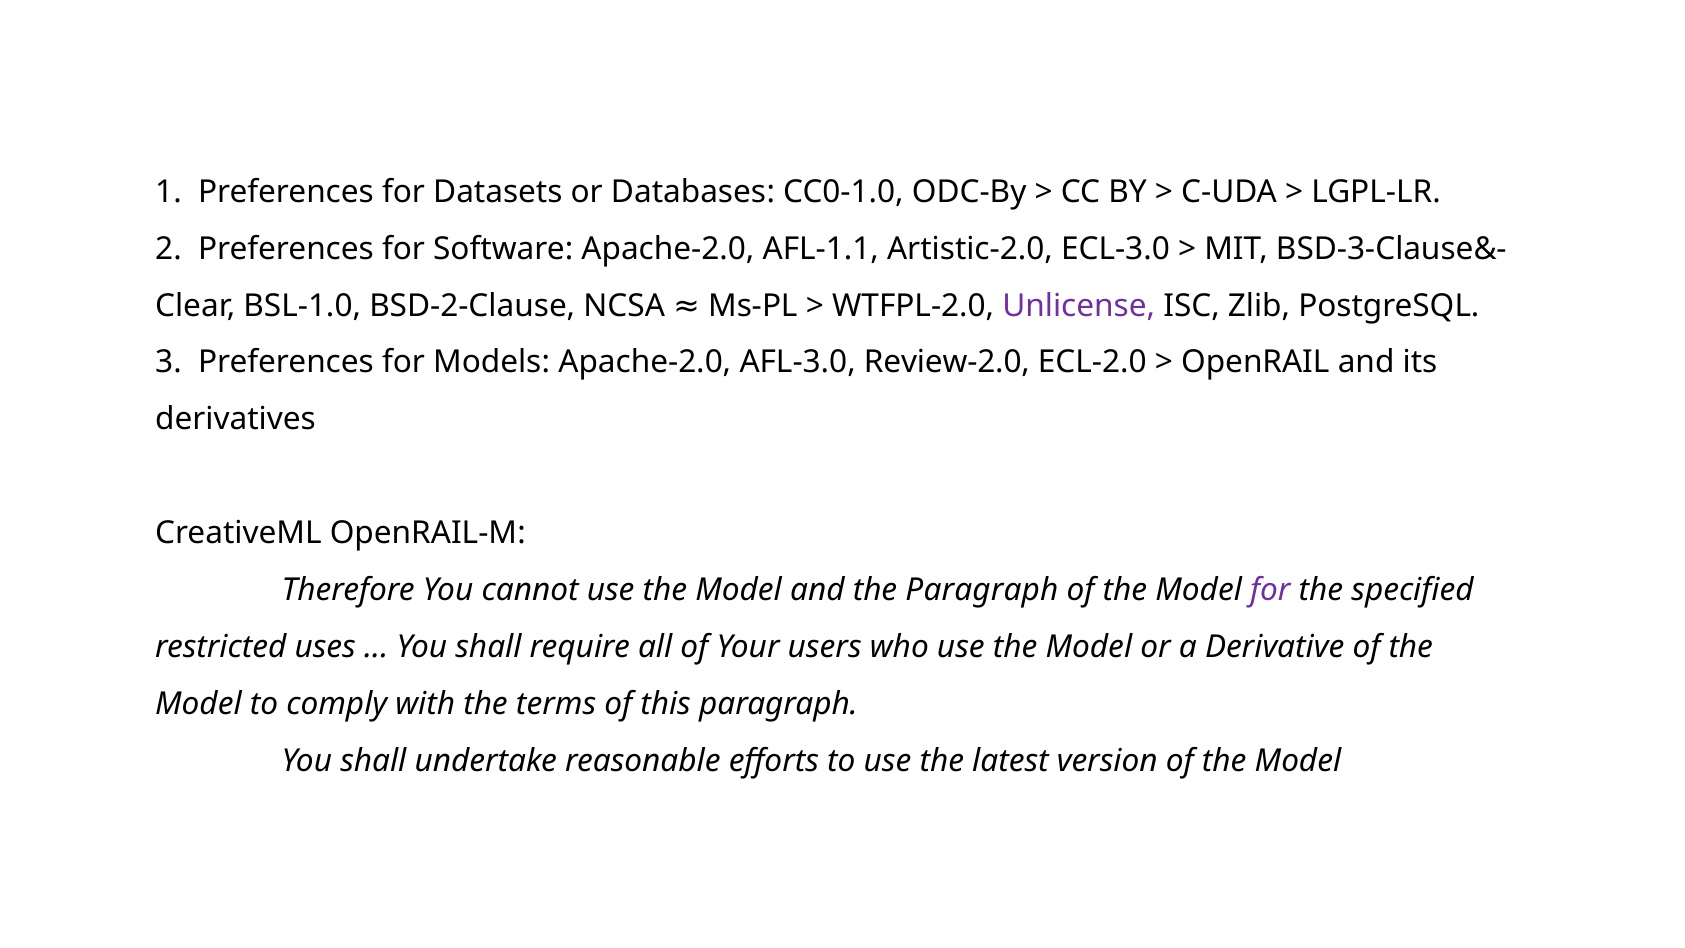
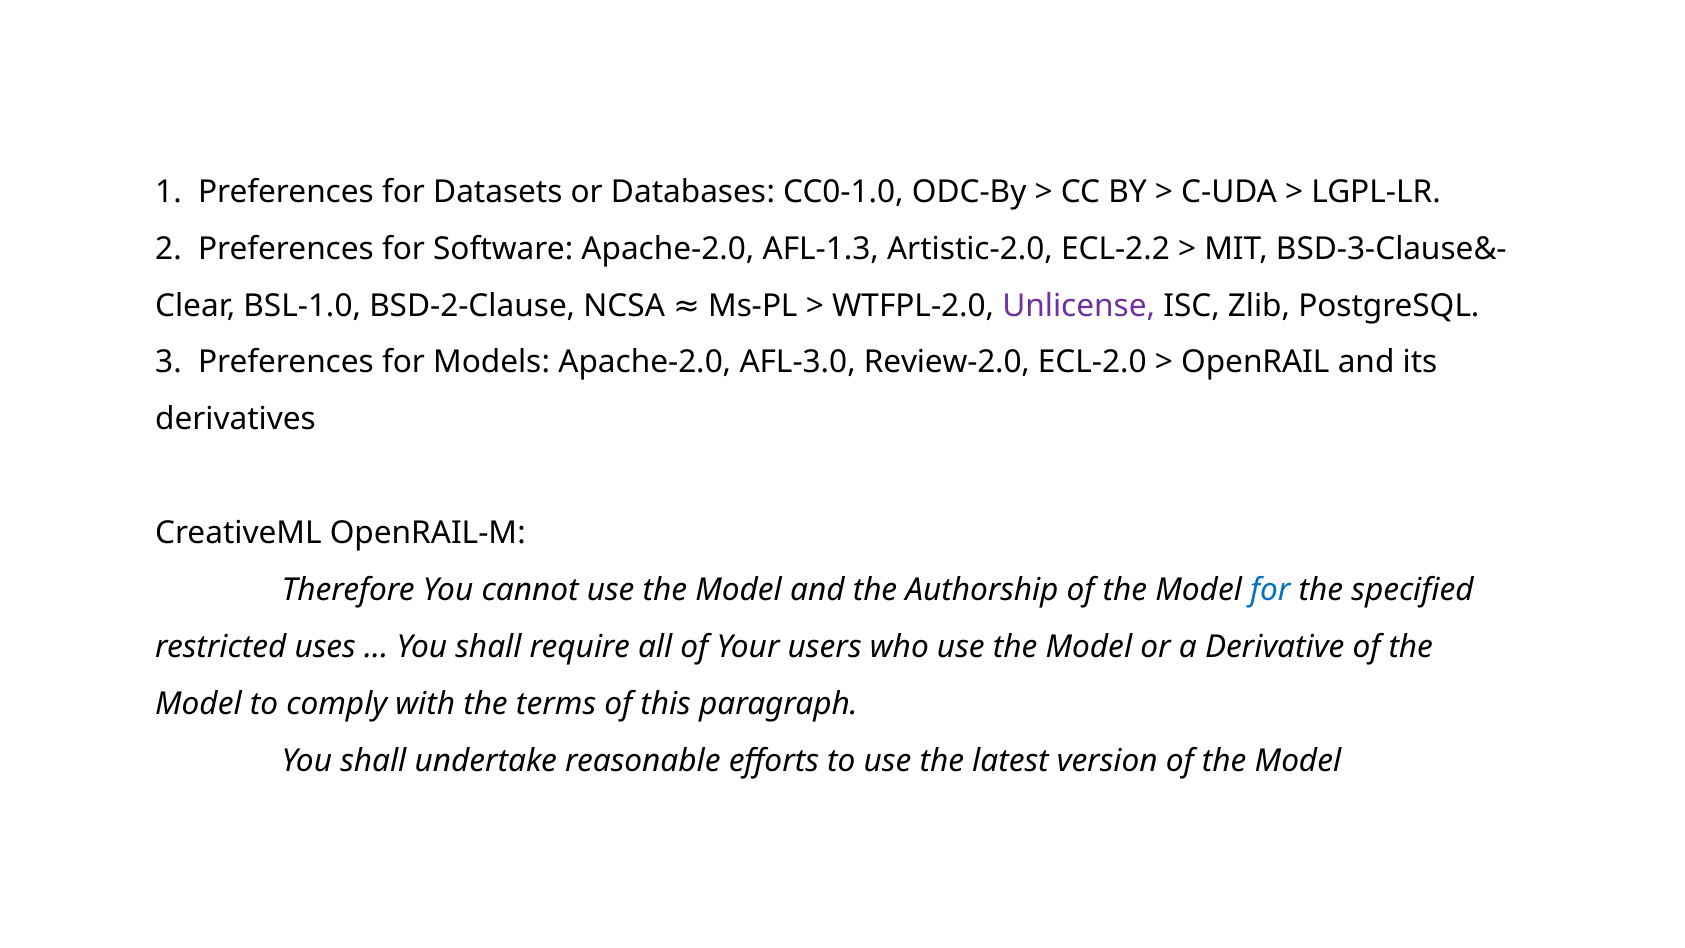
AFL-1.1: AFL-1.1 -> AFL-1.3
ECL-3.0: ECL-3.0 -> ECL-2.2
the Paragraph: Paragraph -> Authorship
for at (1270, 590) colour: purple -> blue
